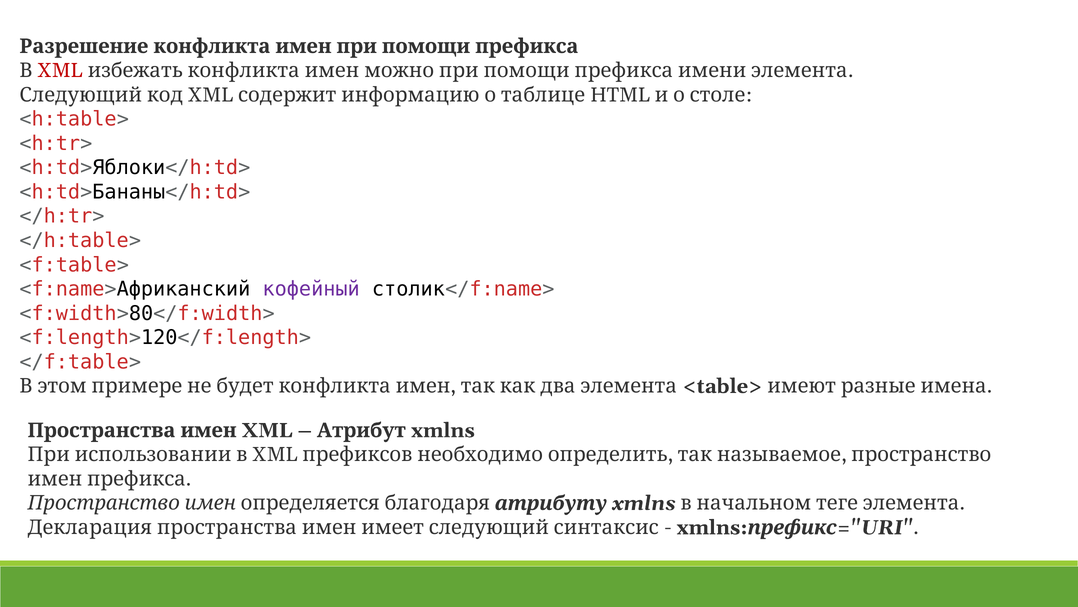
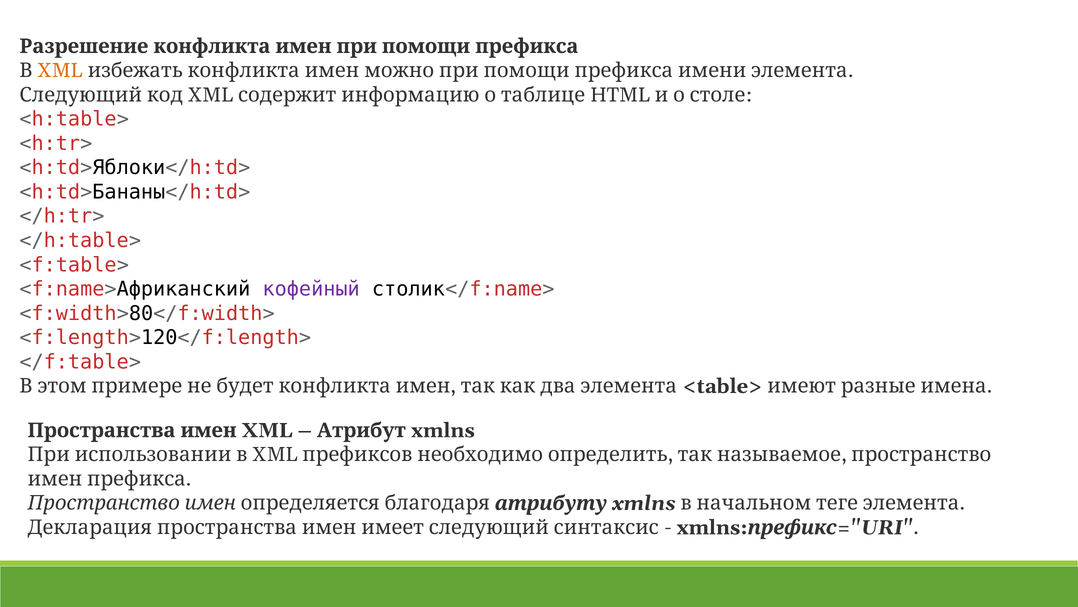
XML at (60, 71) colour: red -> orange
